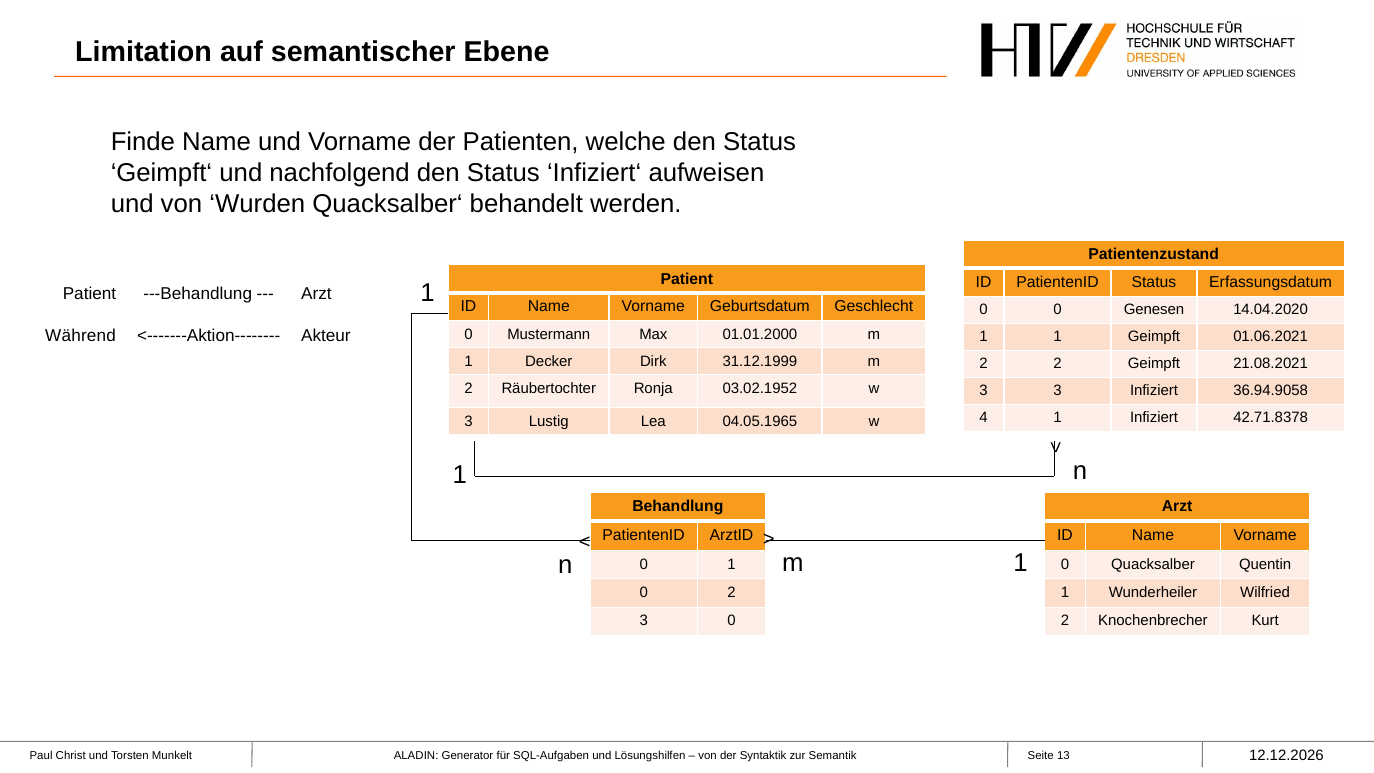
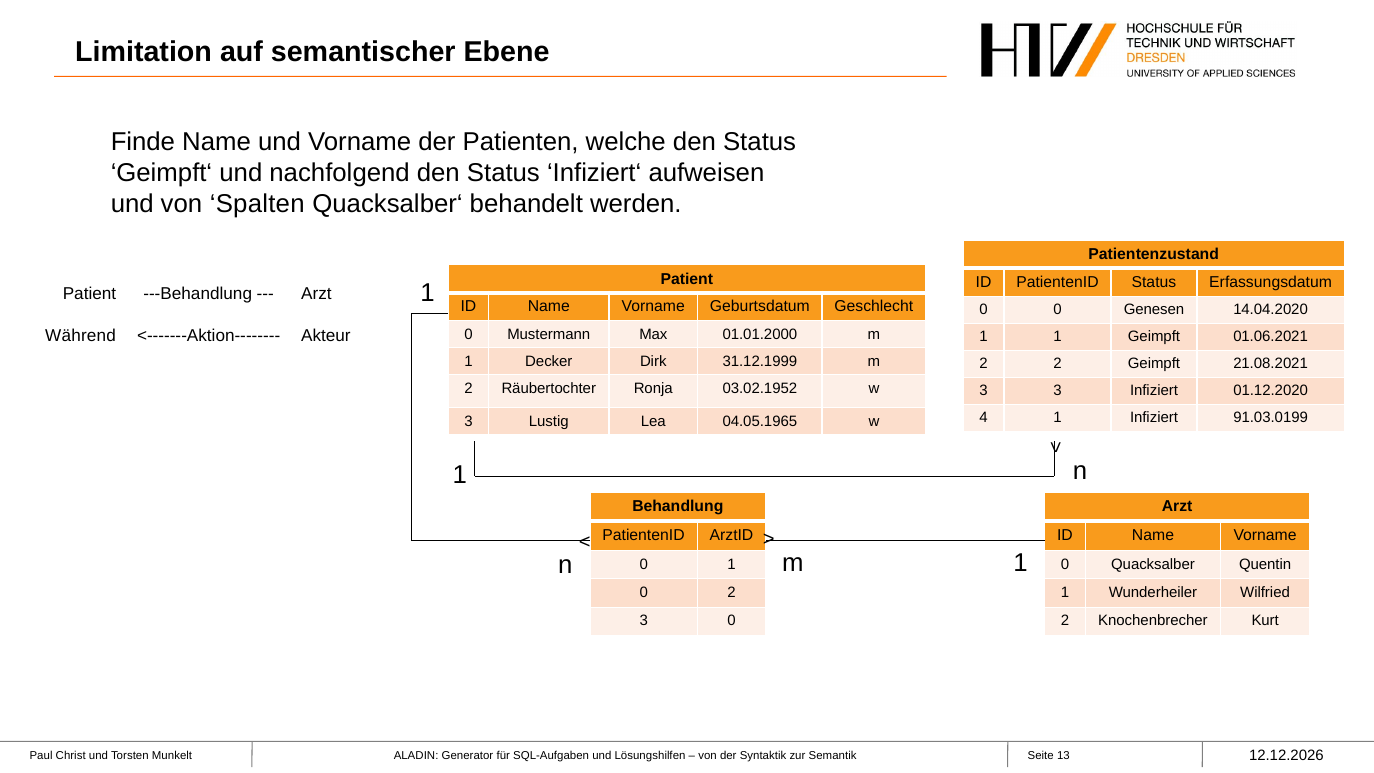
Wurden: Wurden -> Spalten
36.94.9058: 36.94.9058 -> 01.12.2020
42.71.8378: 42.71.8378 -> 91.03.0199
